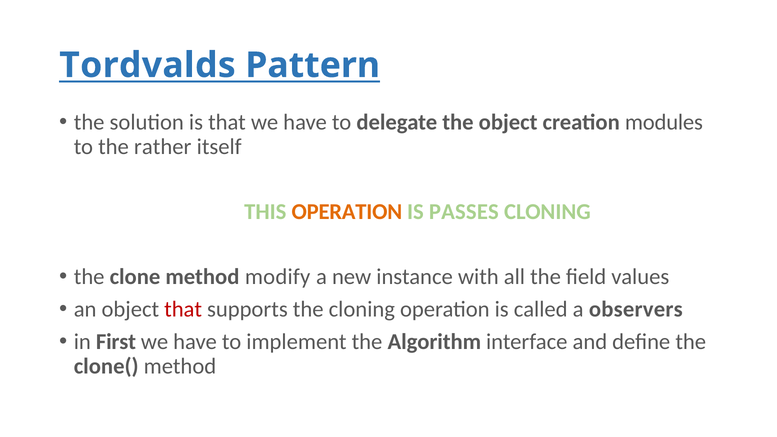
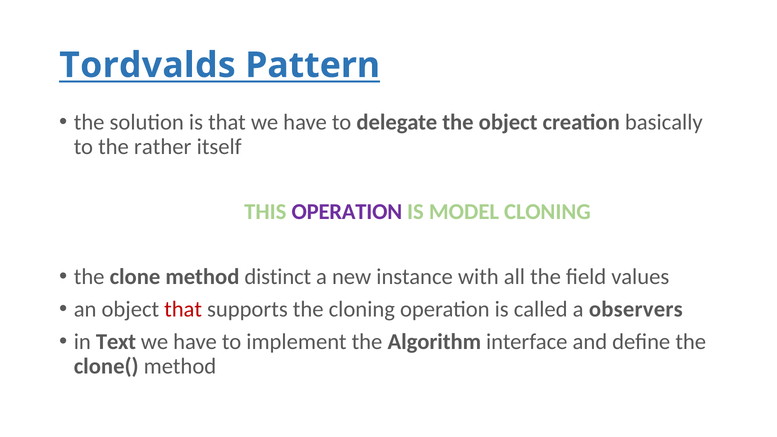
modules: modules -> basically
OPERATION at (347, 212) colour: orange -> purple
PASSES: PASSES -> MODEL
modify: modify -> distinct
First: First -> Text
